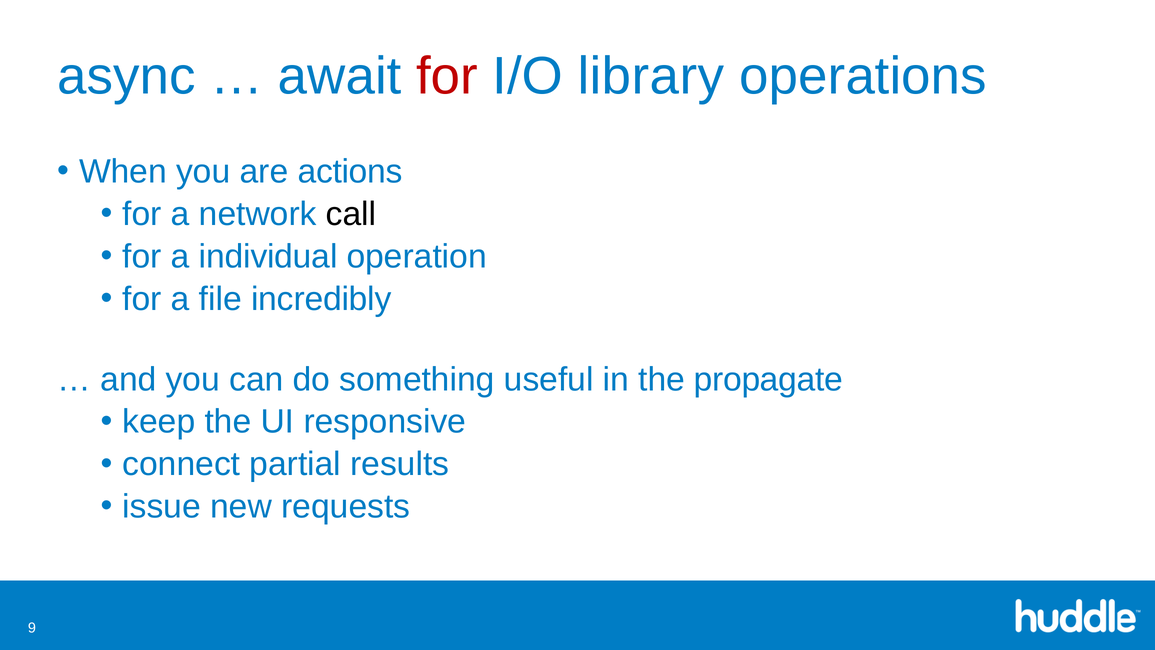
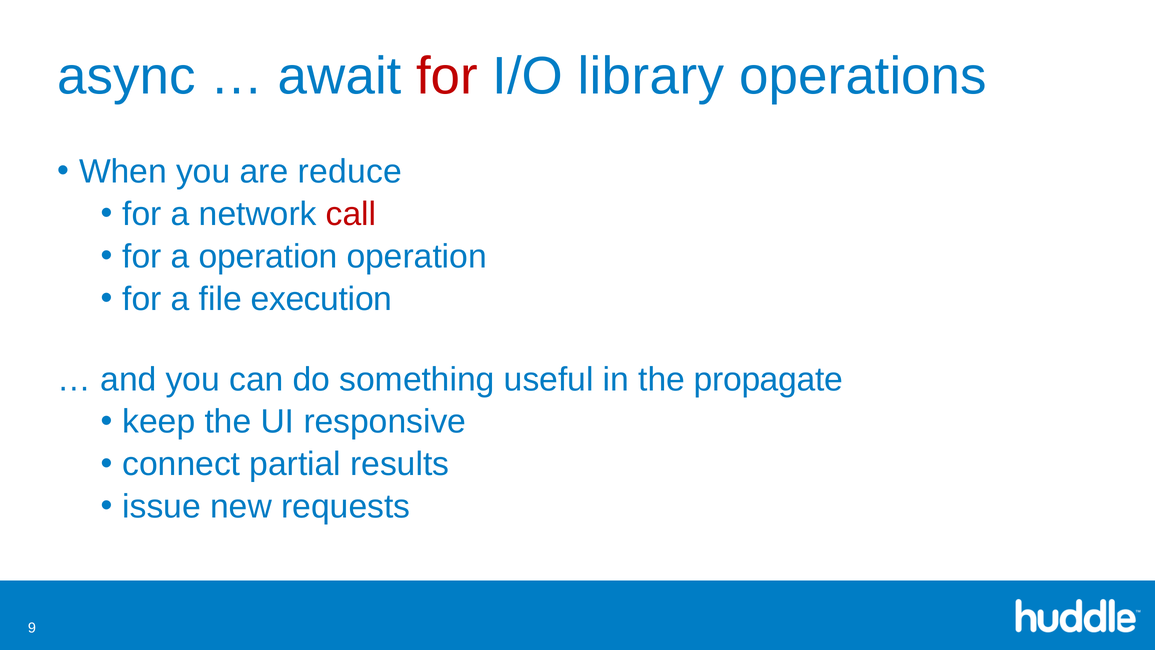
actions: actions -> reduce
call colour: black -> red
a individual: individual -> operation
incredibly: incredibly -> execution
